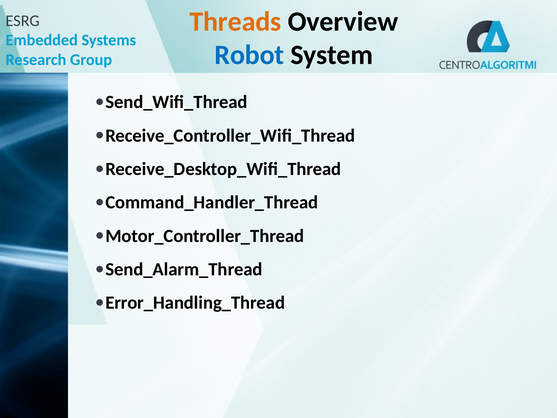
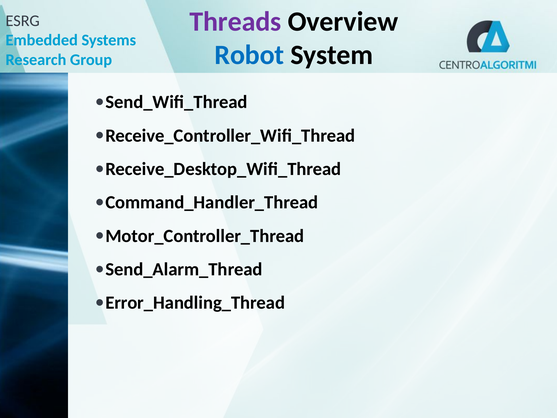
Threads colour: orange -> purple
